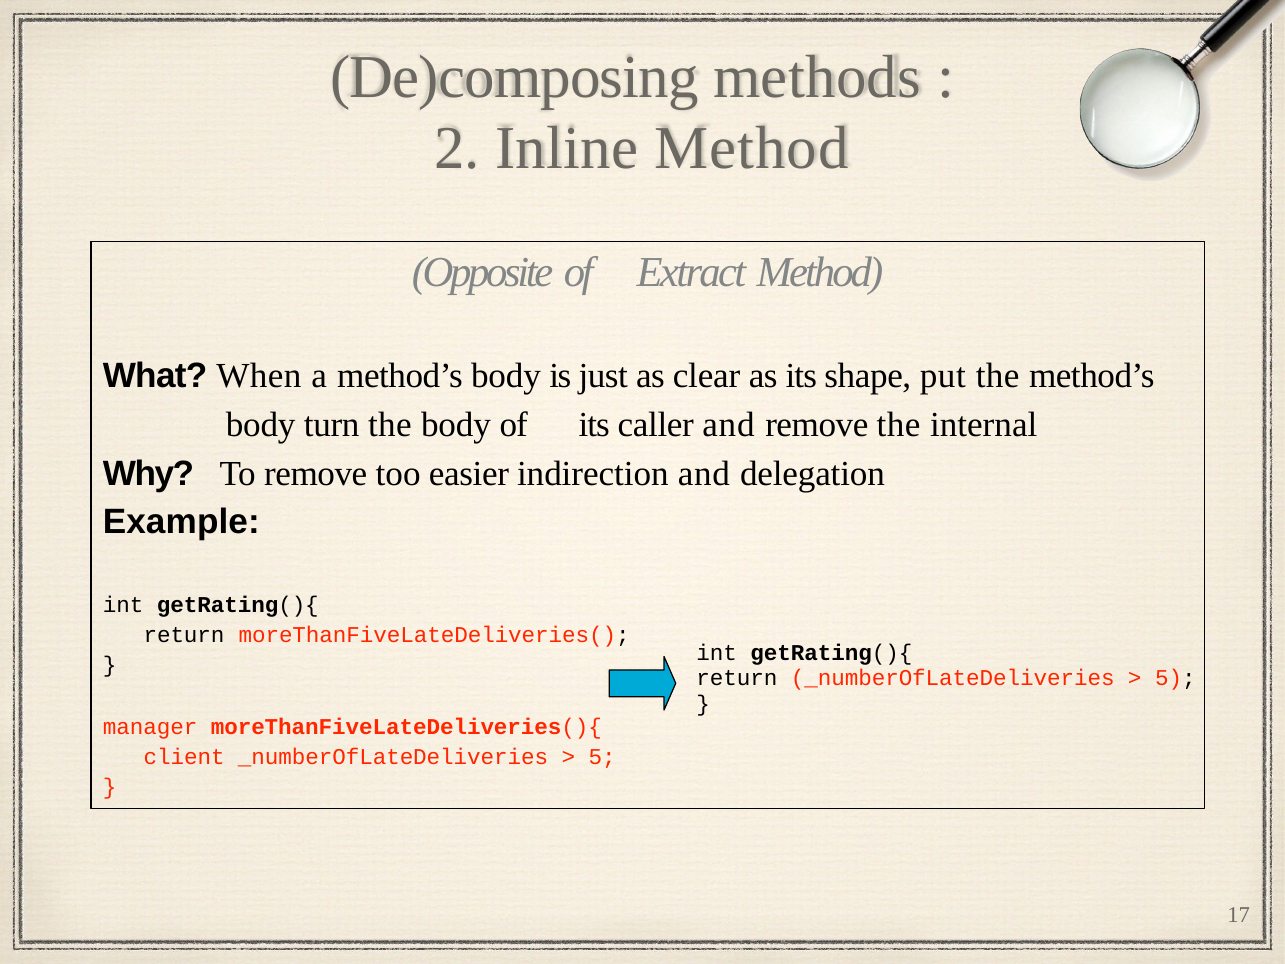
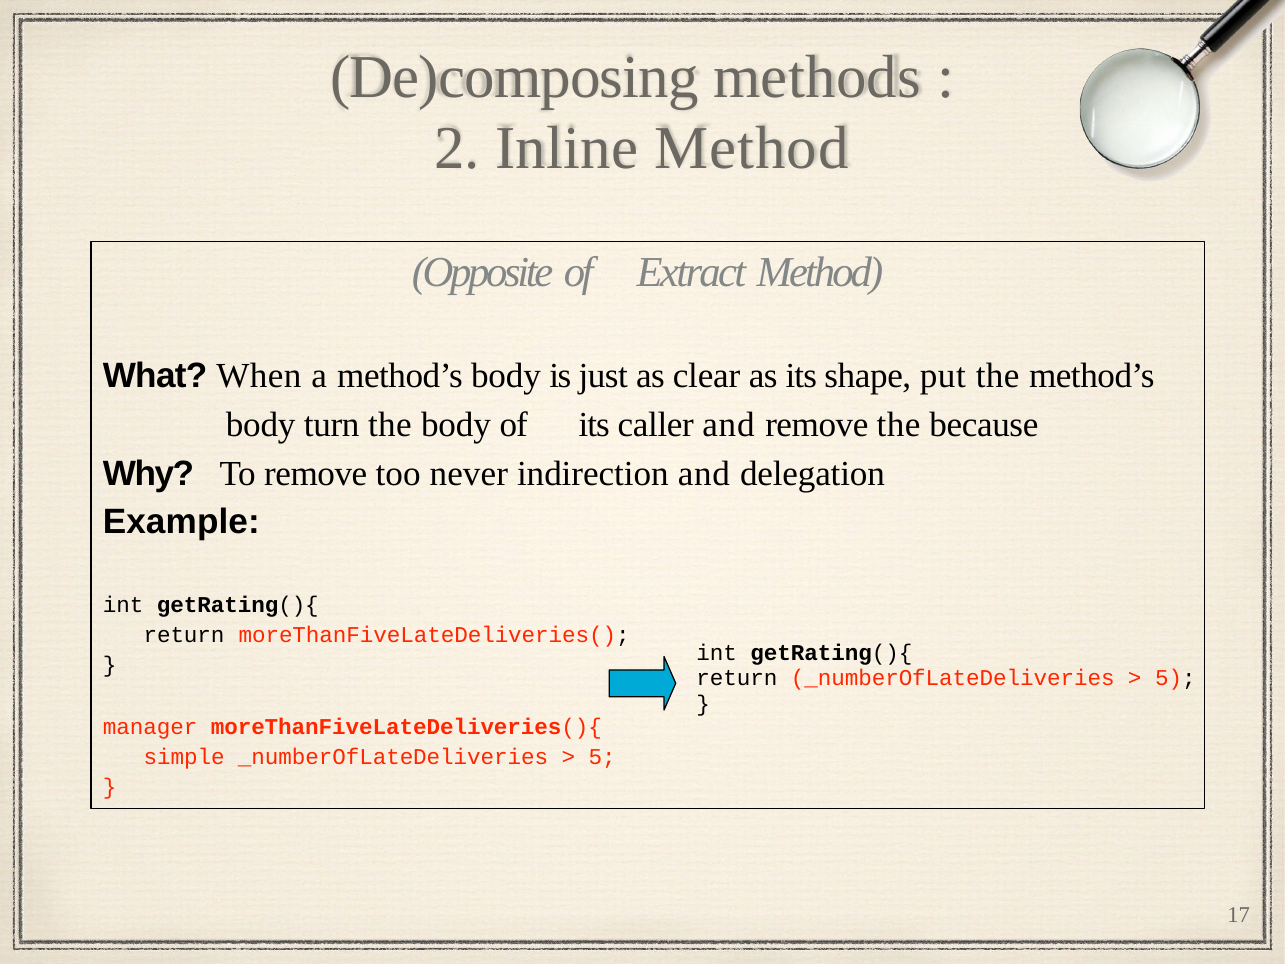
internal: internal -> because
easier: easier -> never
client: client -> simple
